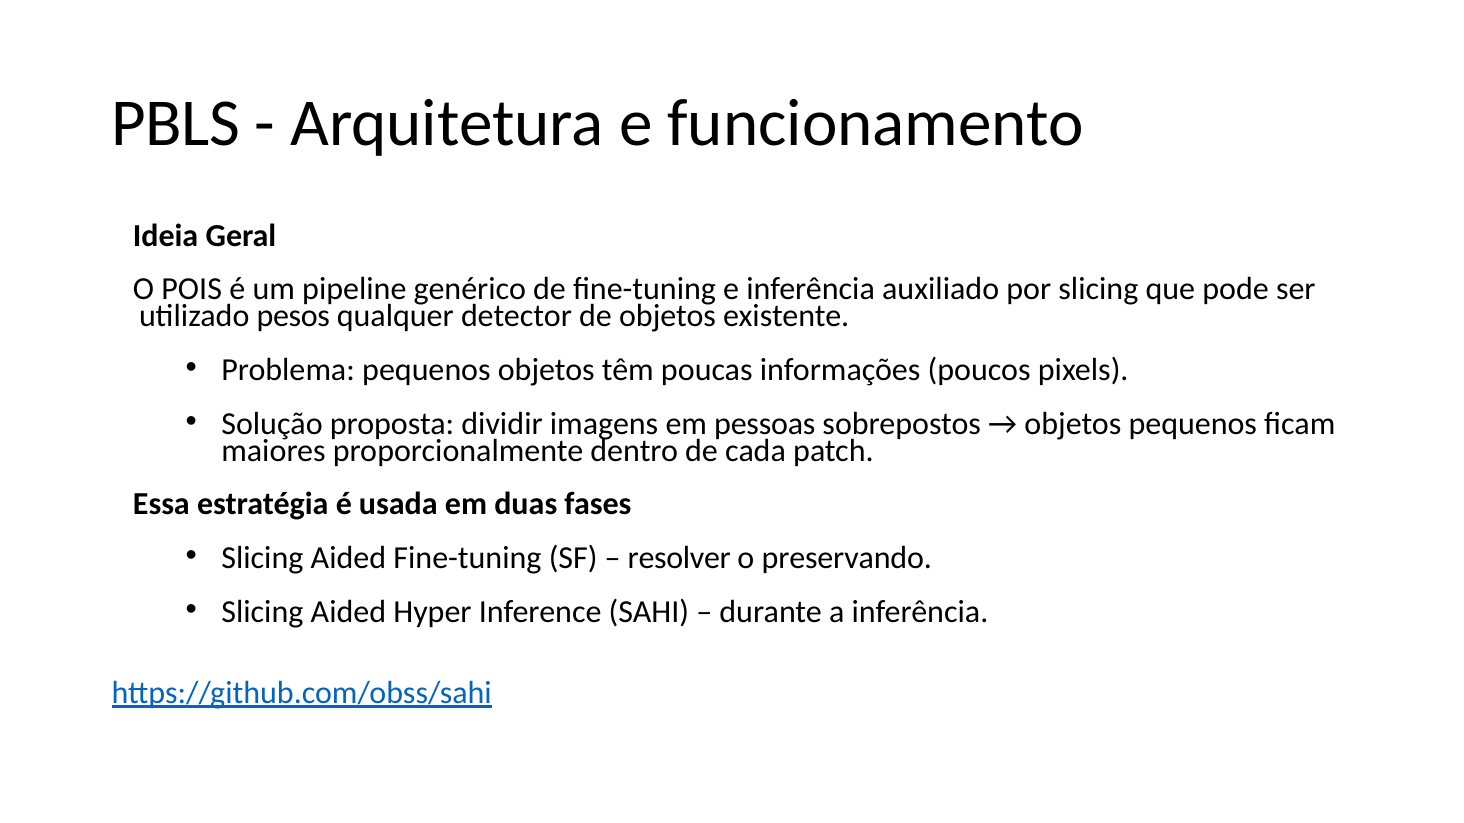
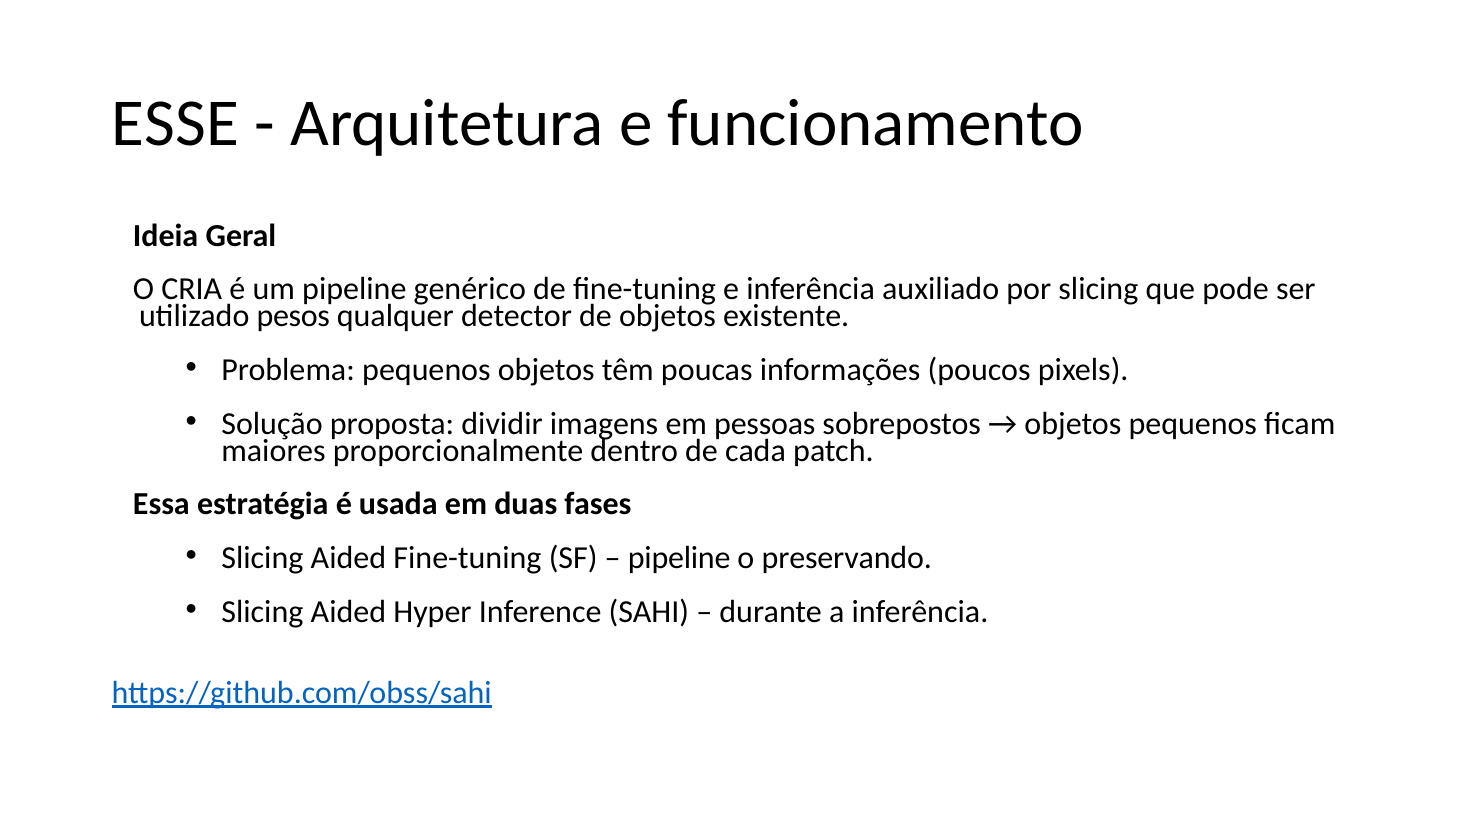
PBLS: PBLS -> ESSE
POIS: POIS -> CRIA
resolver at (679, 558): resolver -> pipeline
